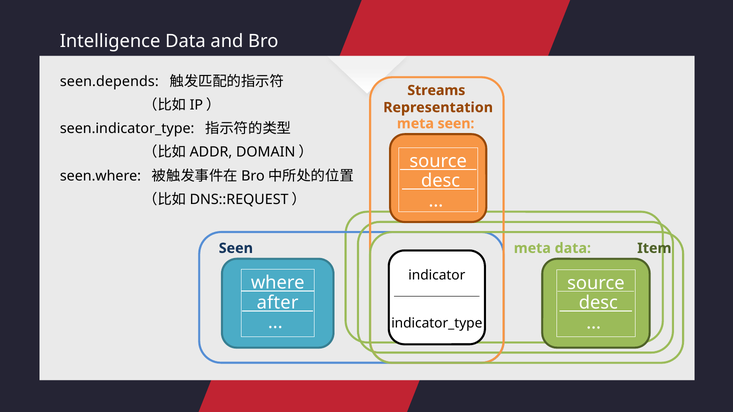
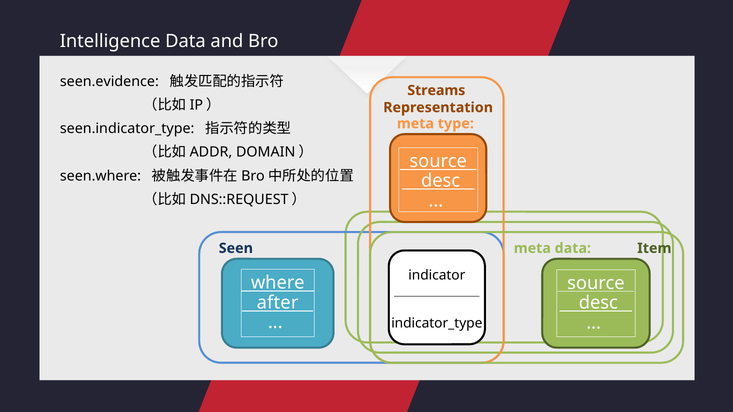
seen.depends: seen.depends -> seen.evidence
meta seen: seen -> type
